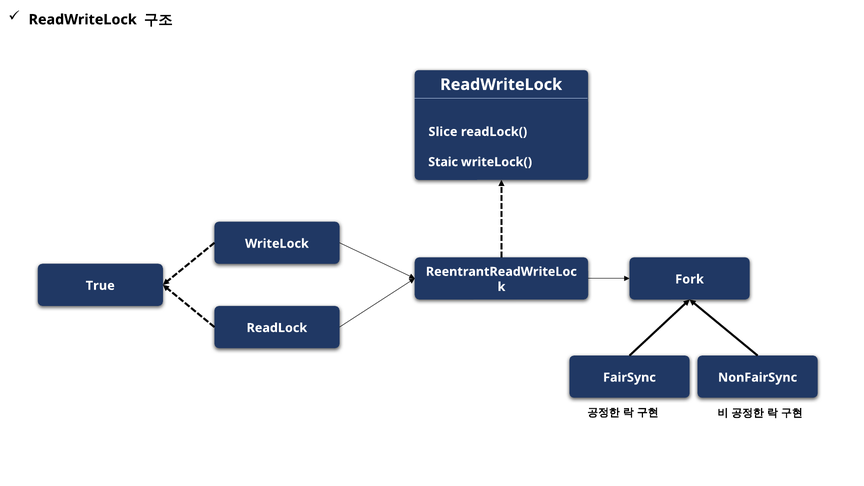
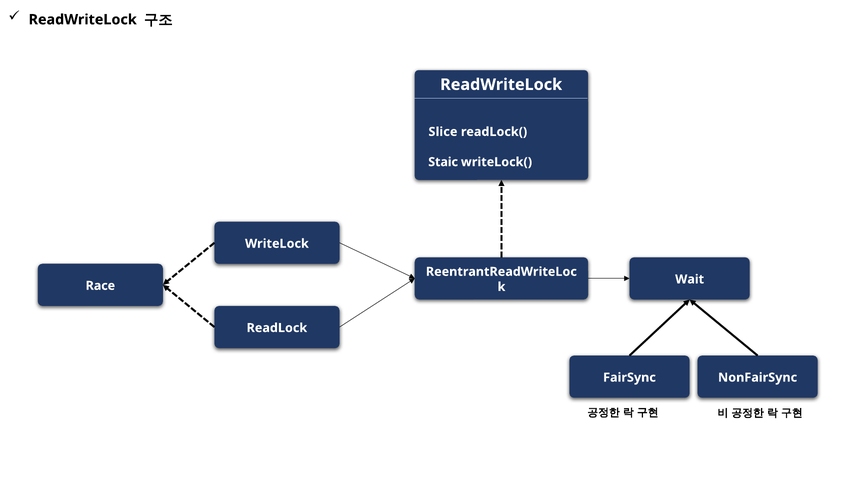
Fork: Fork -> Wait
True: True -> Race
